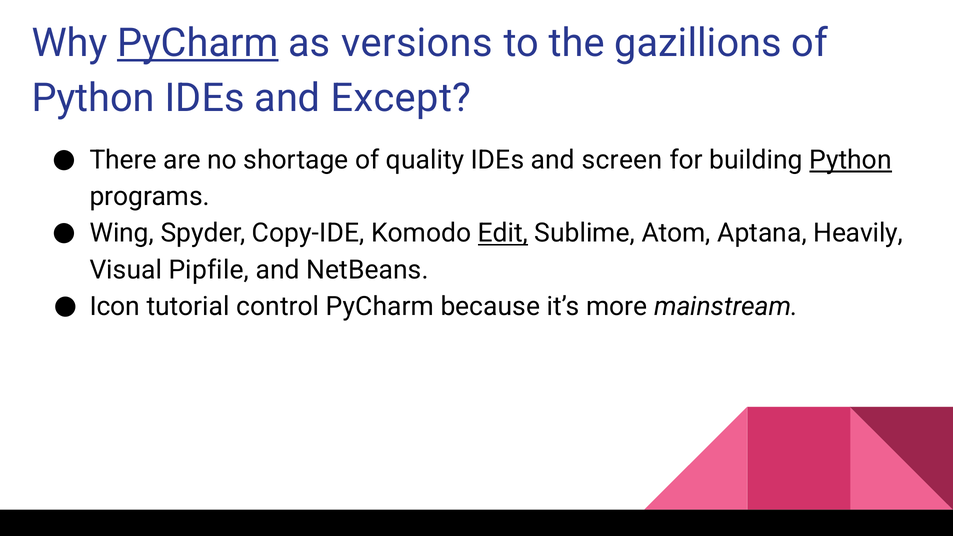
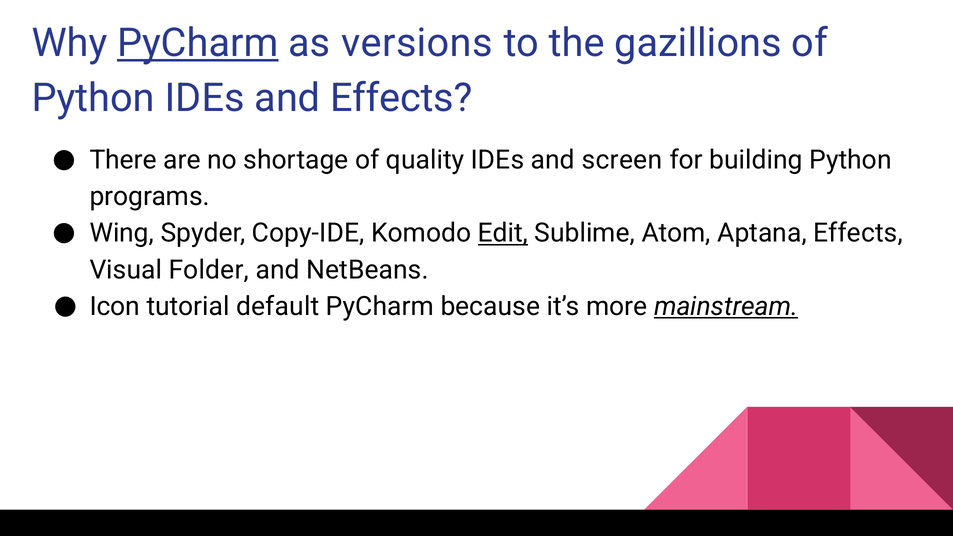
and Except: Except -> Effects
Python at (851, 160) underline: present -> none
Aptana Heavily: Heavily -> Effects
Pipfile: Pipfile -> Folder
control: control -> default
mainstream underline: none -> present
